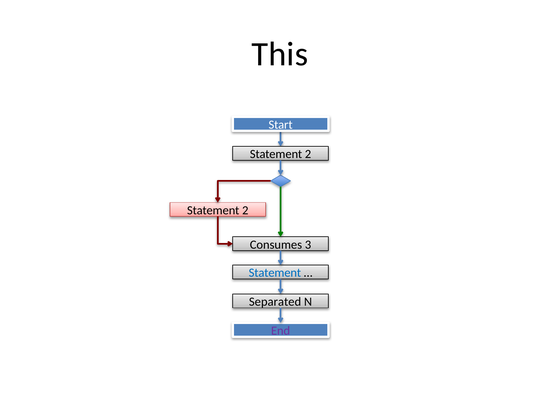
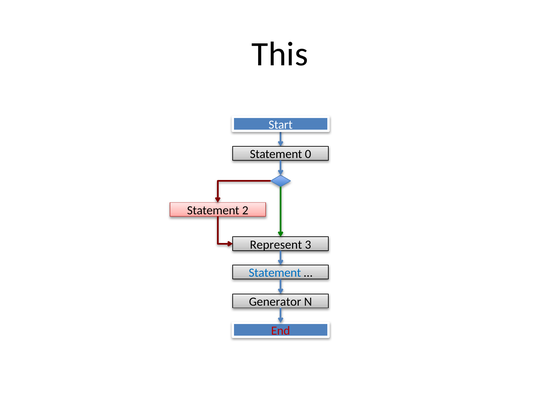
2 at (308, 154): 2 -> 0
Consumes: Consumes -> Represent
Separated: Separated -> Generator
End colour: purple -> red
